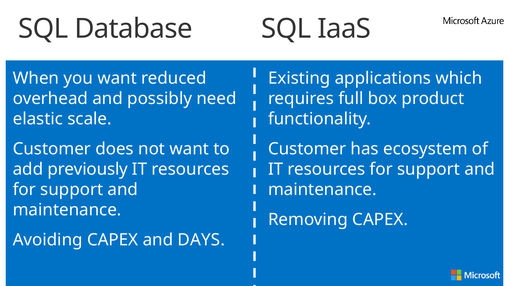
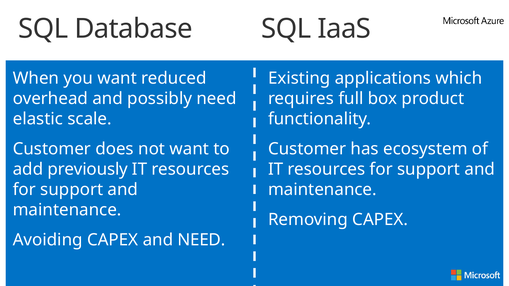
and DAYS: DAYS -> NEED
